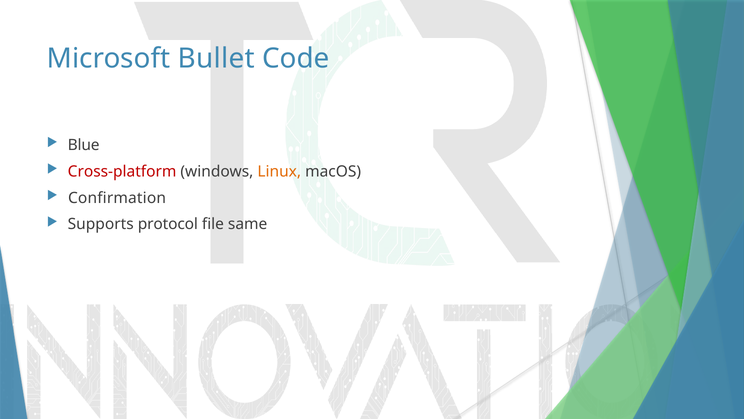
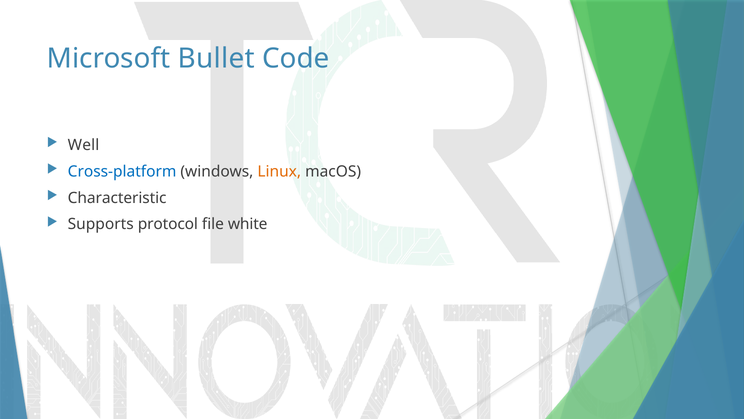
Blue: Blue -> Well
Cross-platform colour: red -> blue
Confirmation: Confirmation -> Characteristic
same: same -> white
